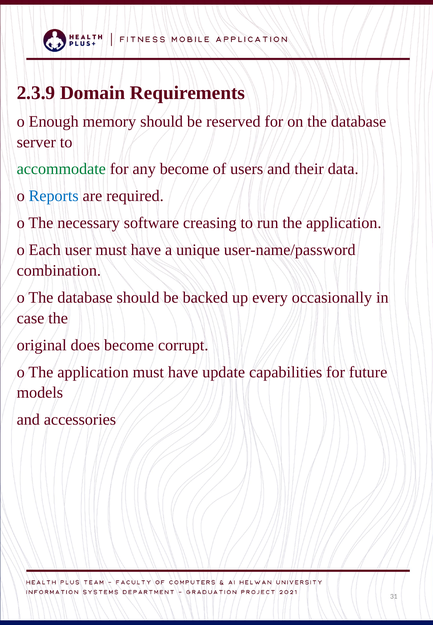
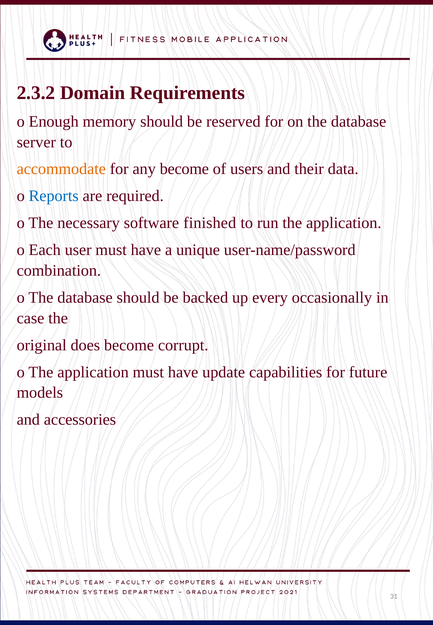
2.3.9: 2.3.9 -> 2.3.2
accommodate colour: green -> orange
creasing: creasing -> finished
